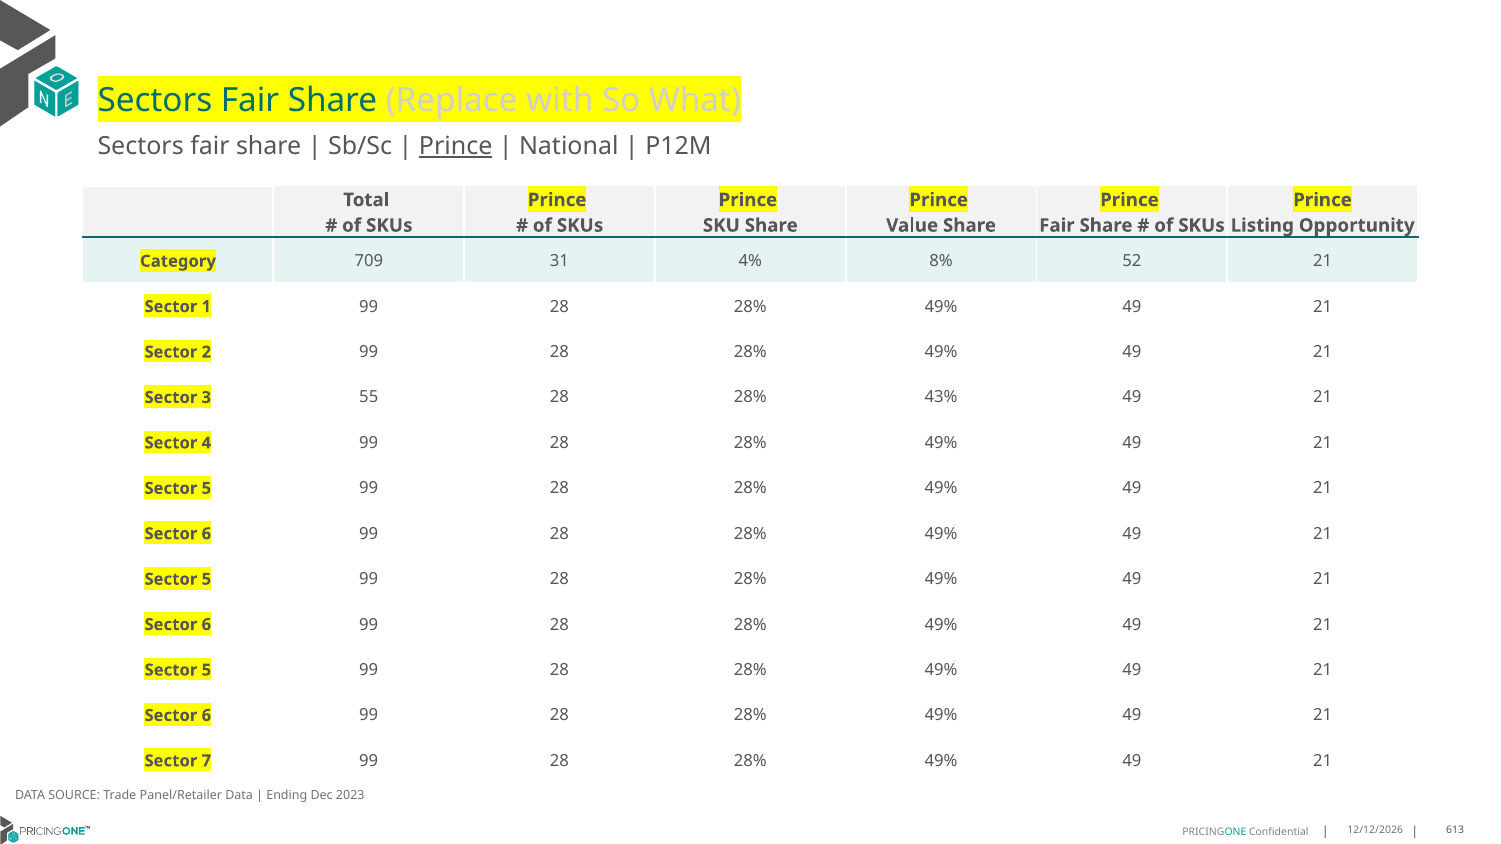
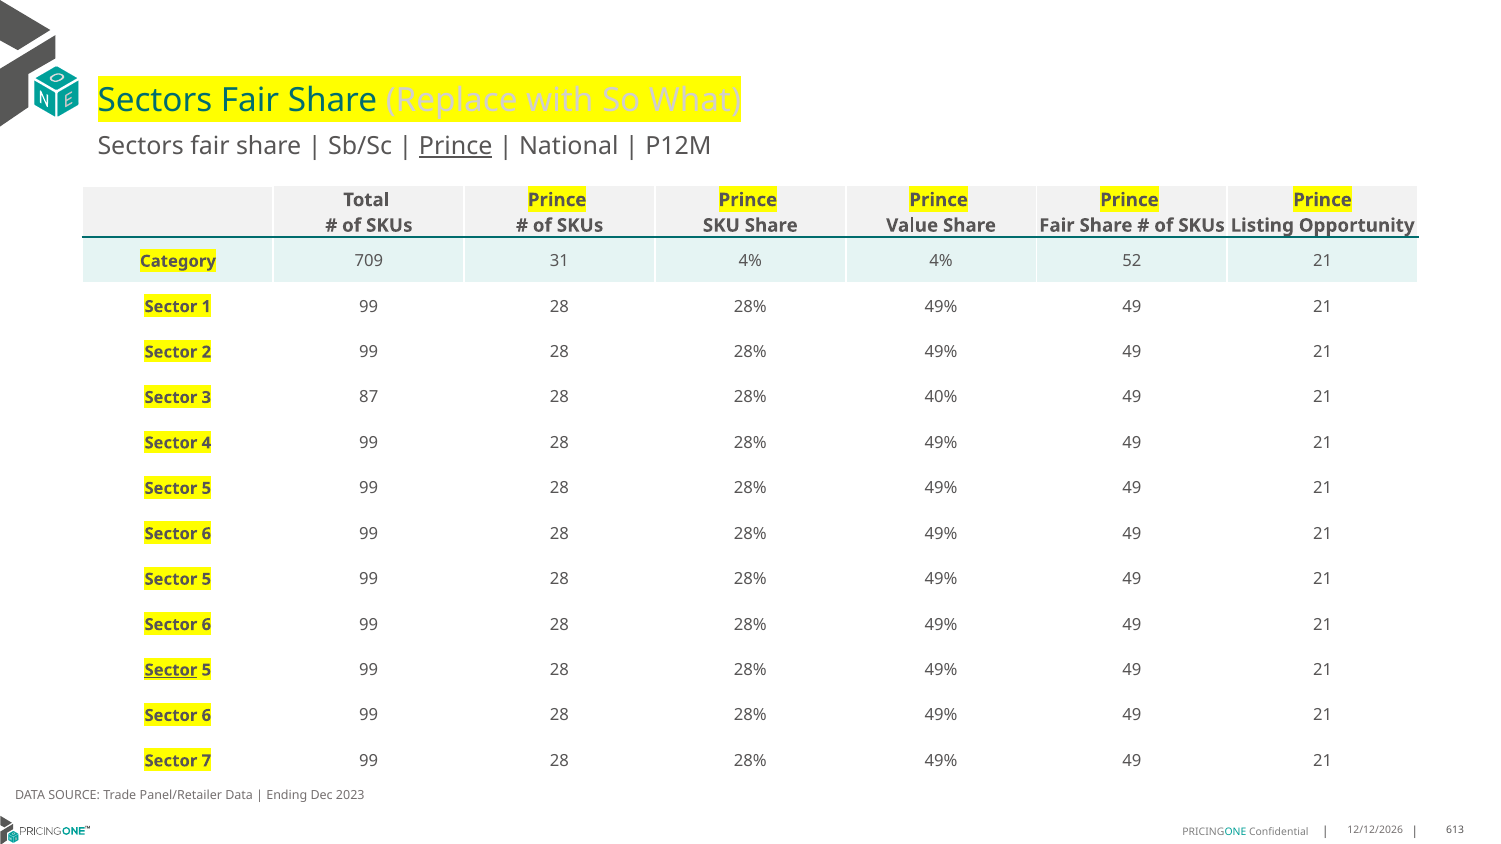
4% 8%: 8% -> 4%
55: 55 -> 87
43%: 43% -> 40%
Sector at (171, 670) underline: none -> present
